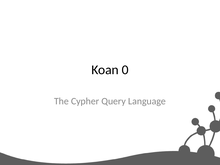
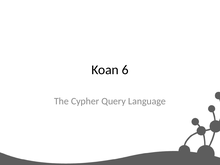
0: 0 -> 6
